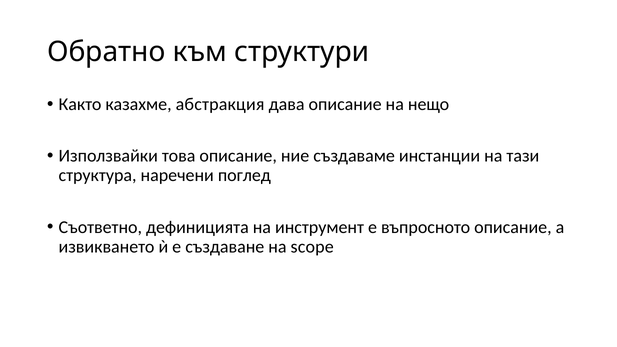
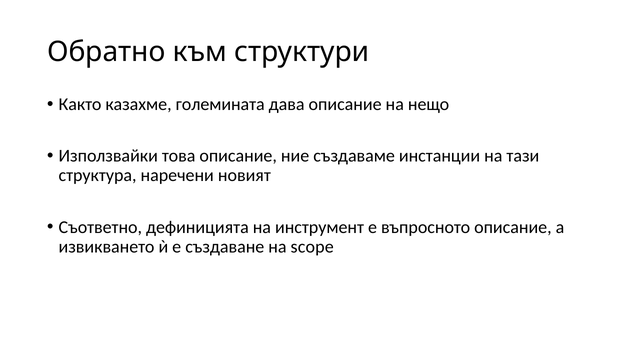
абстракция: абстракция -> големината
поглед: поглед -> новият
